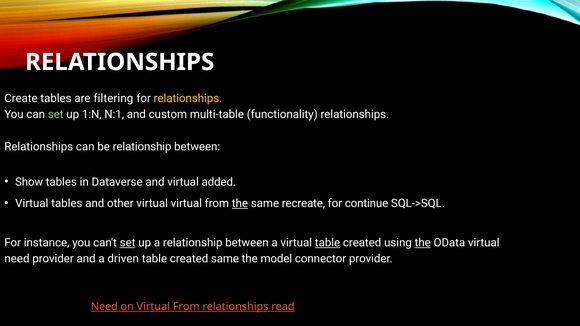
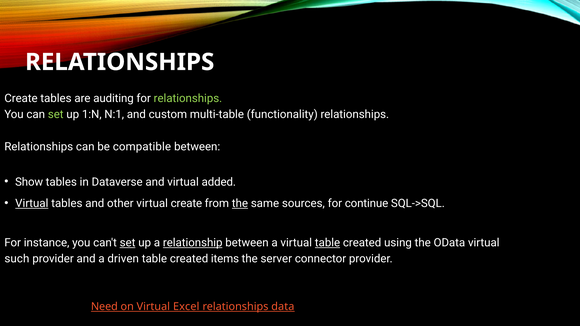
filtering: filtering -> auditing
relationships at (188, 98) colour: yellow -> light green
be relationship: relationship -> compatible
Virtual at (32, 204) underline: none -> present
virtual virtual: virtual -> create
recreate: recreate -> sources
relationship at (193, 243) underline: none -> present
the at (423, 243) underline: present -> none
need at (17, 259): need -> such
created same: same -> items
model: model -> server
on Virtual From: From -> Excel
read: read -> data
